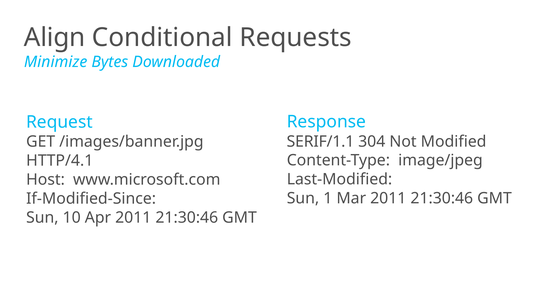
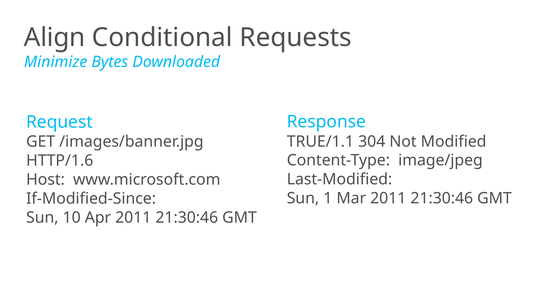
SERIF/1.1: SERIF/1.1 -> TRUE/1.1
HTTP/4.1: HTTP/4.1 -> HTTP/1.6
